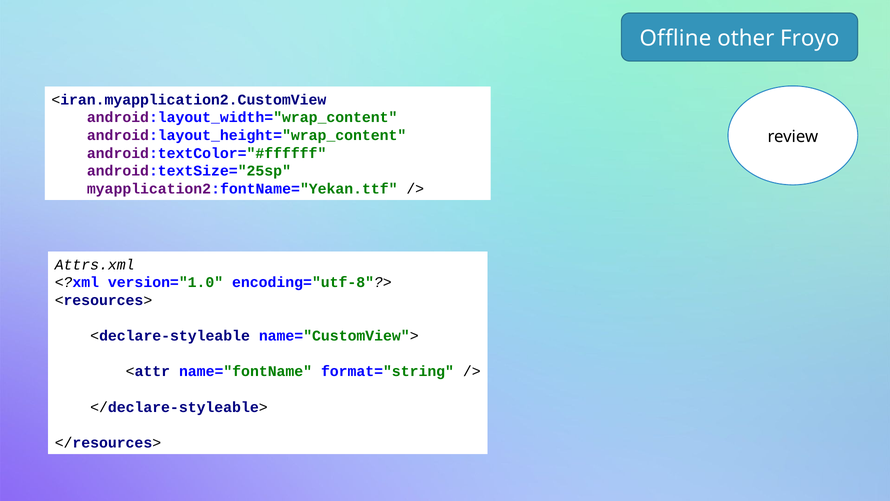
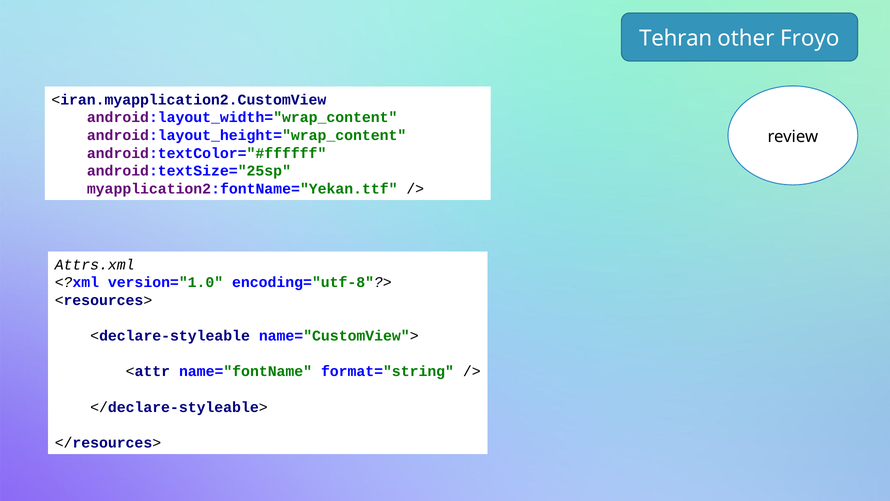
Offline: Offline -> Tehran
